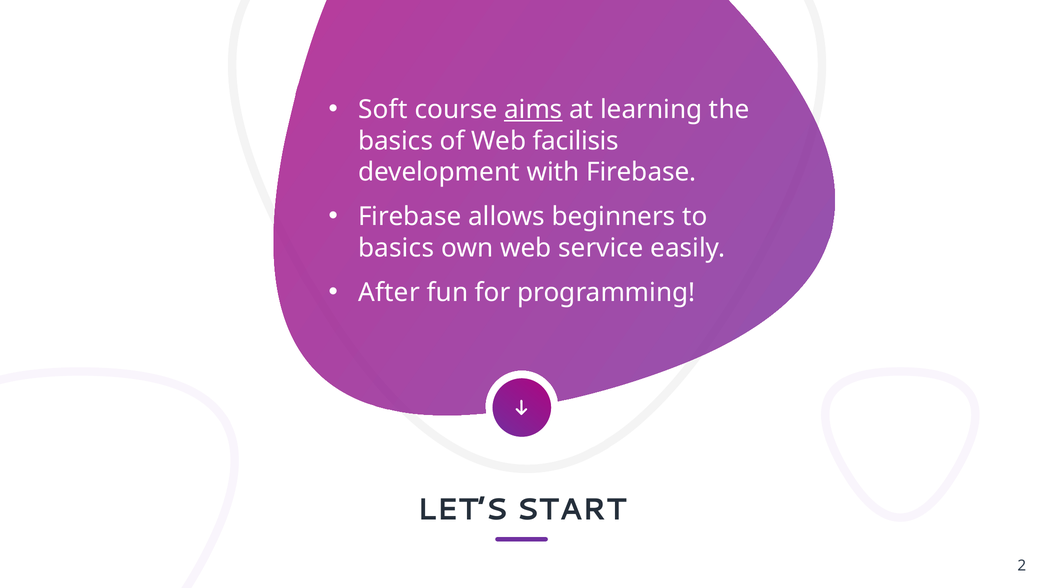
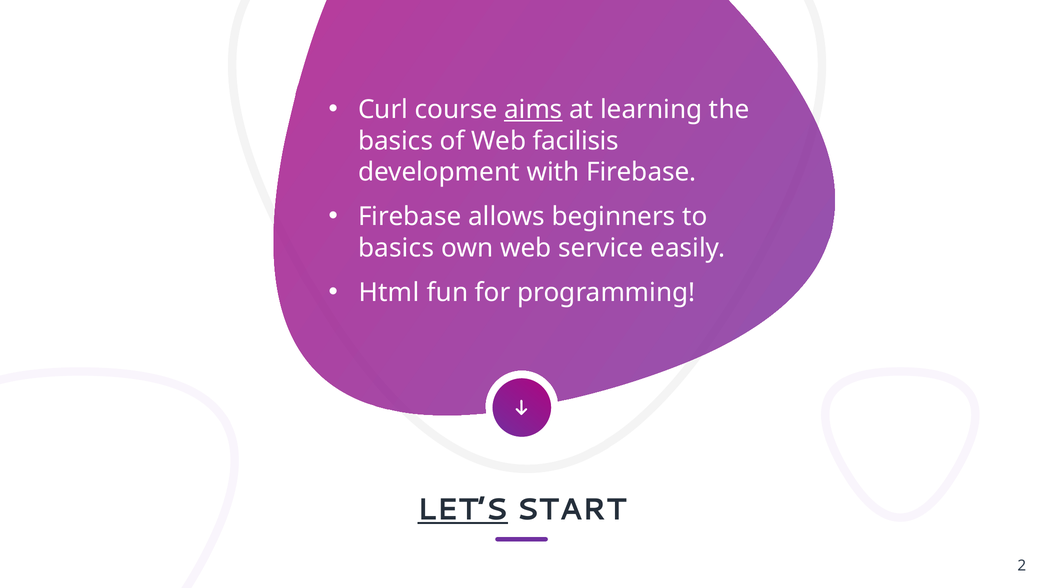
Soft: Soft -> Curl
After: After -> Html
LET’S underline: none -> present
